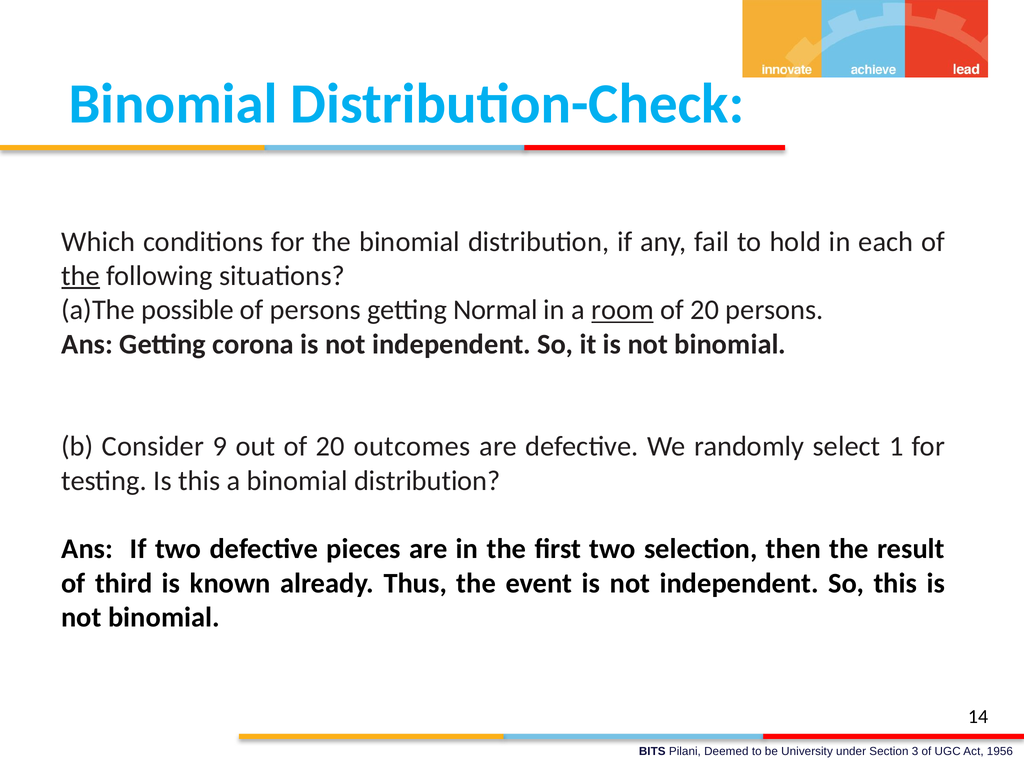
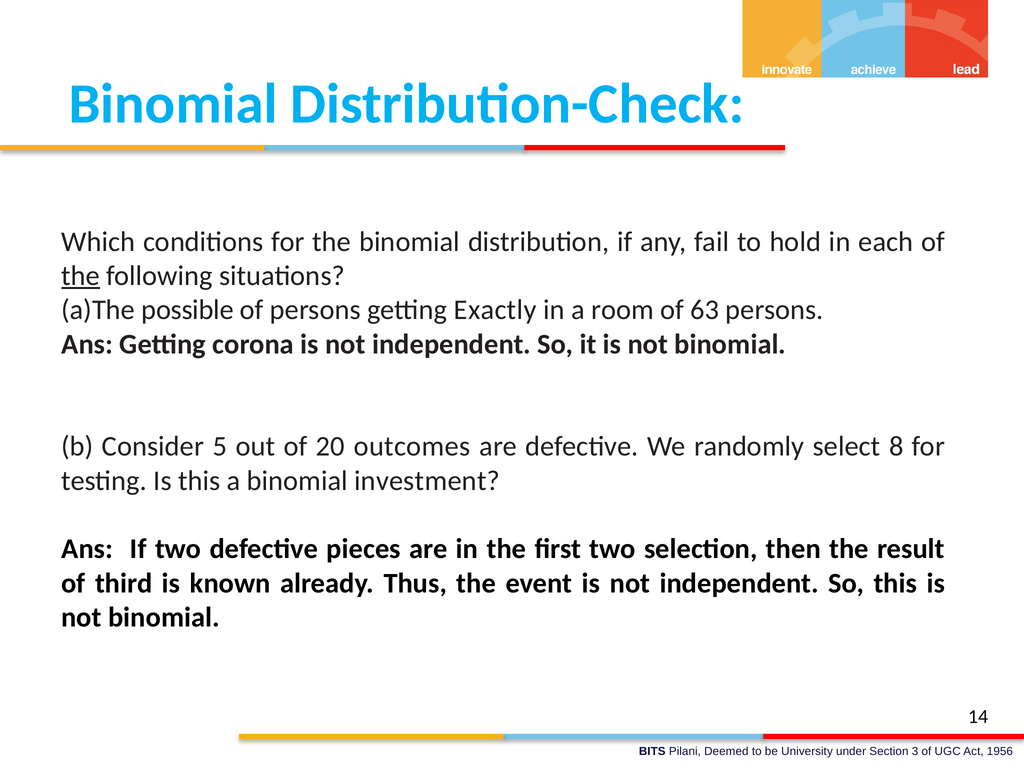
Normal: Normal -> Exactly
room underline: present -> none
20 at (705, 310): 20 -> 63
9: 9 -> 5
1: 1 -> 8
a binomial distribution: distribution -> investment
